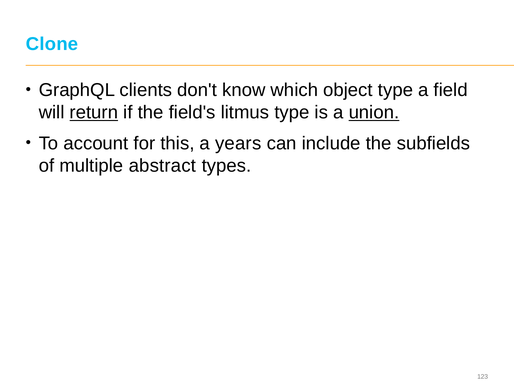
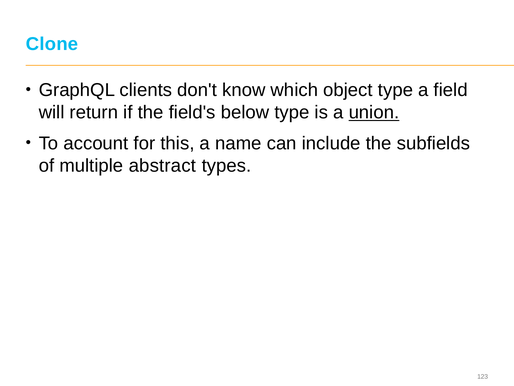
return underline: present -> none
litmus: litmus -> below
years: years -> name
